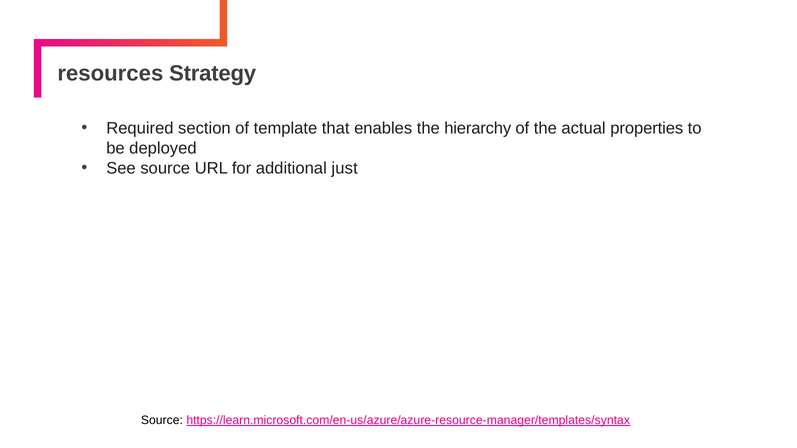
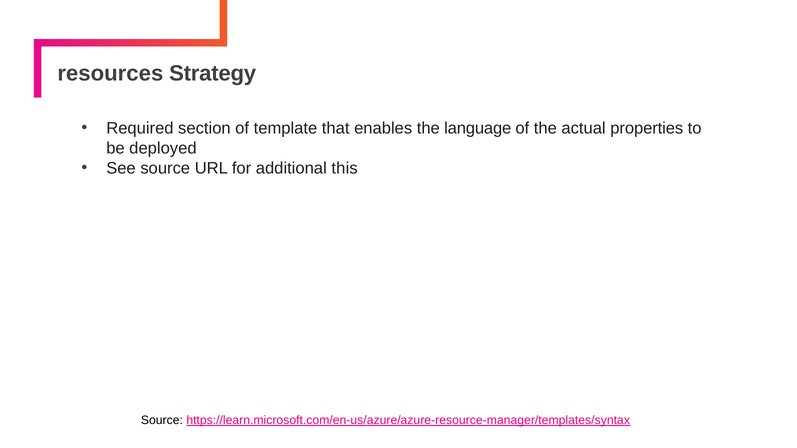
hierarchy: hierarchy -> language
just: just -> this
